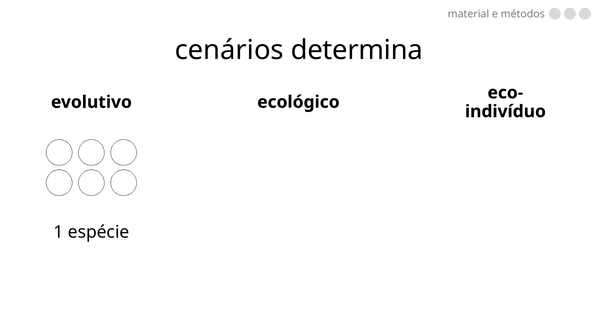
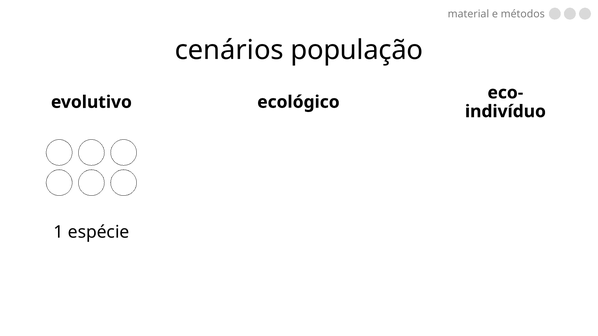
determina: determina -> população
